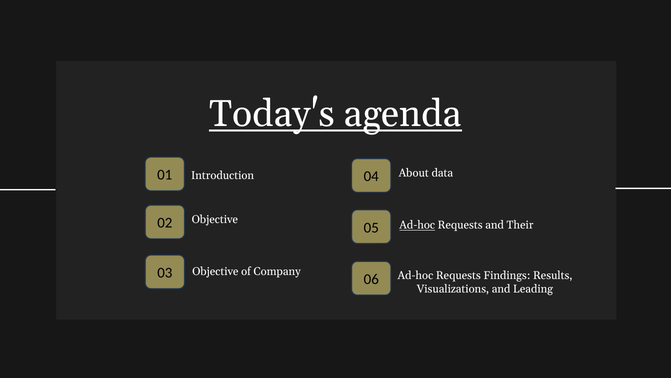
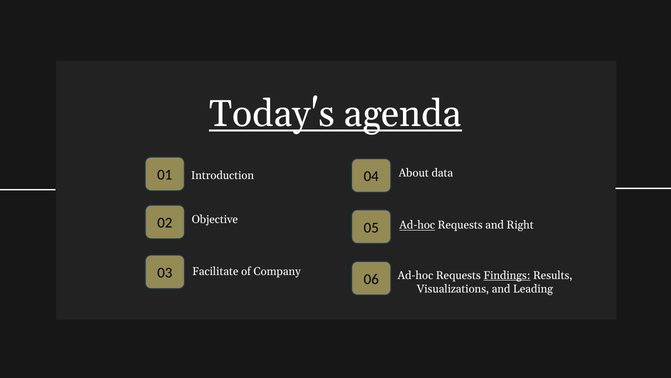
Their: Their -> Right
03 Objective: Objective -> Facilitate
Findings underline: none -> present
